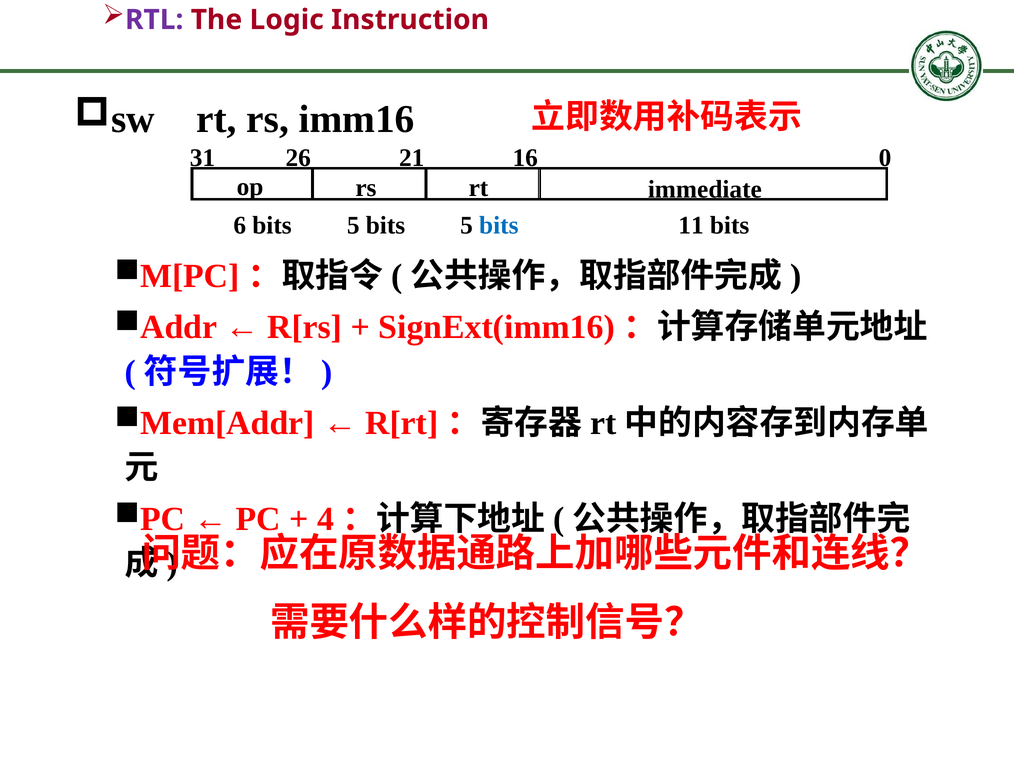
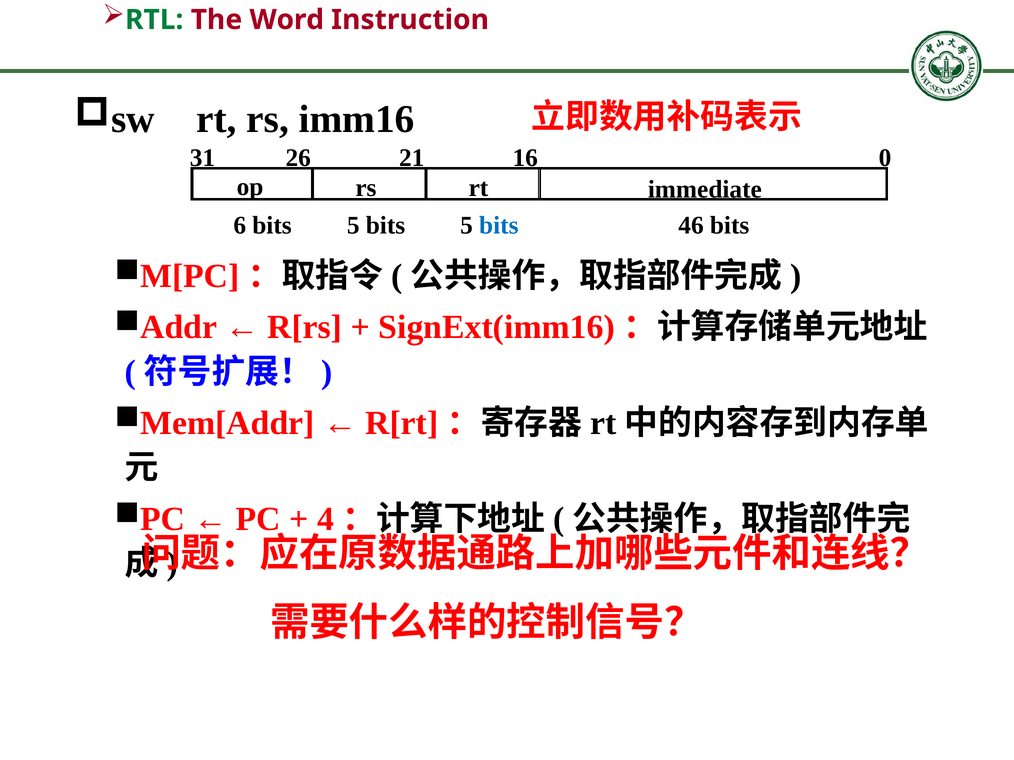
RTL colour: purple -> green
Logic: Logic -> Word
11: 11 -> 46
